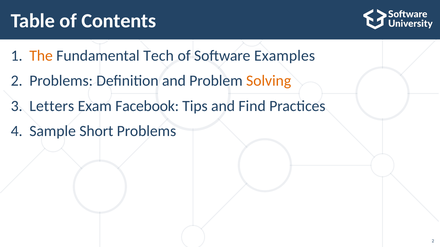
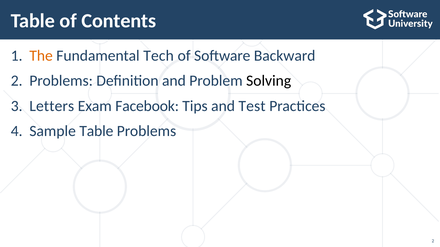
Examples: Examples -> Backward
Solving colour: orange -> black
Find: Find -> Test
Sample Short: Short -> Table
